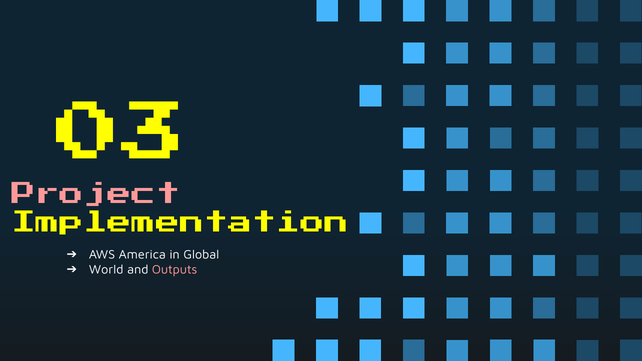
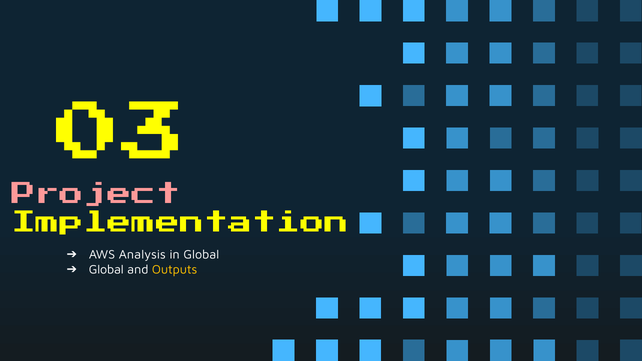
America: America -> Analysis
World at (106, 269): World -> Global
Outputs colour: pink -> yellow
